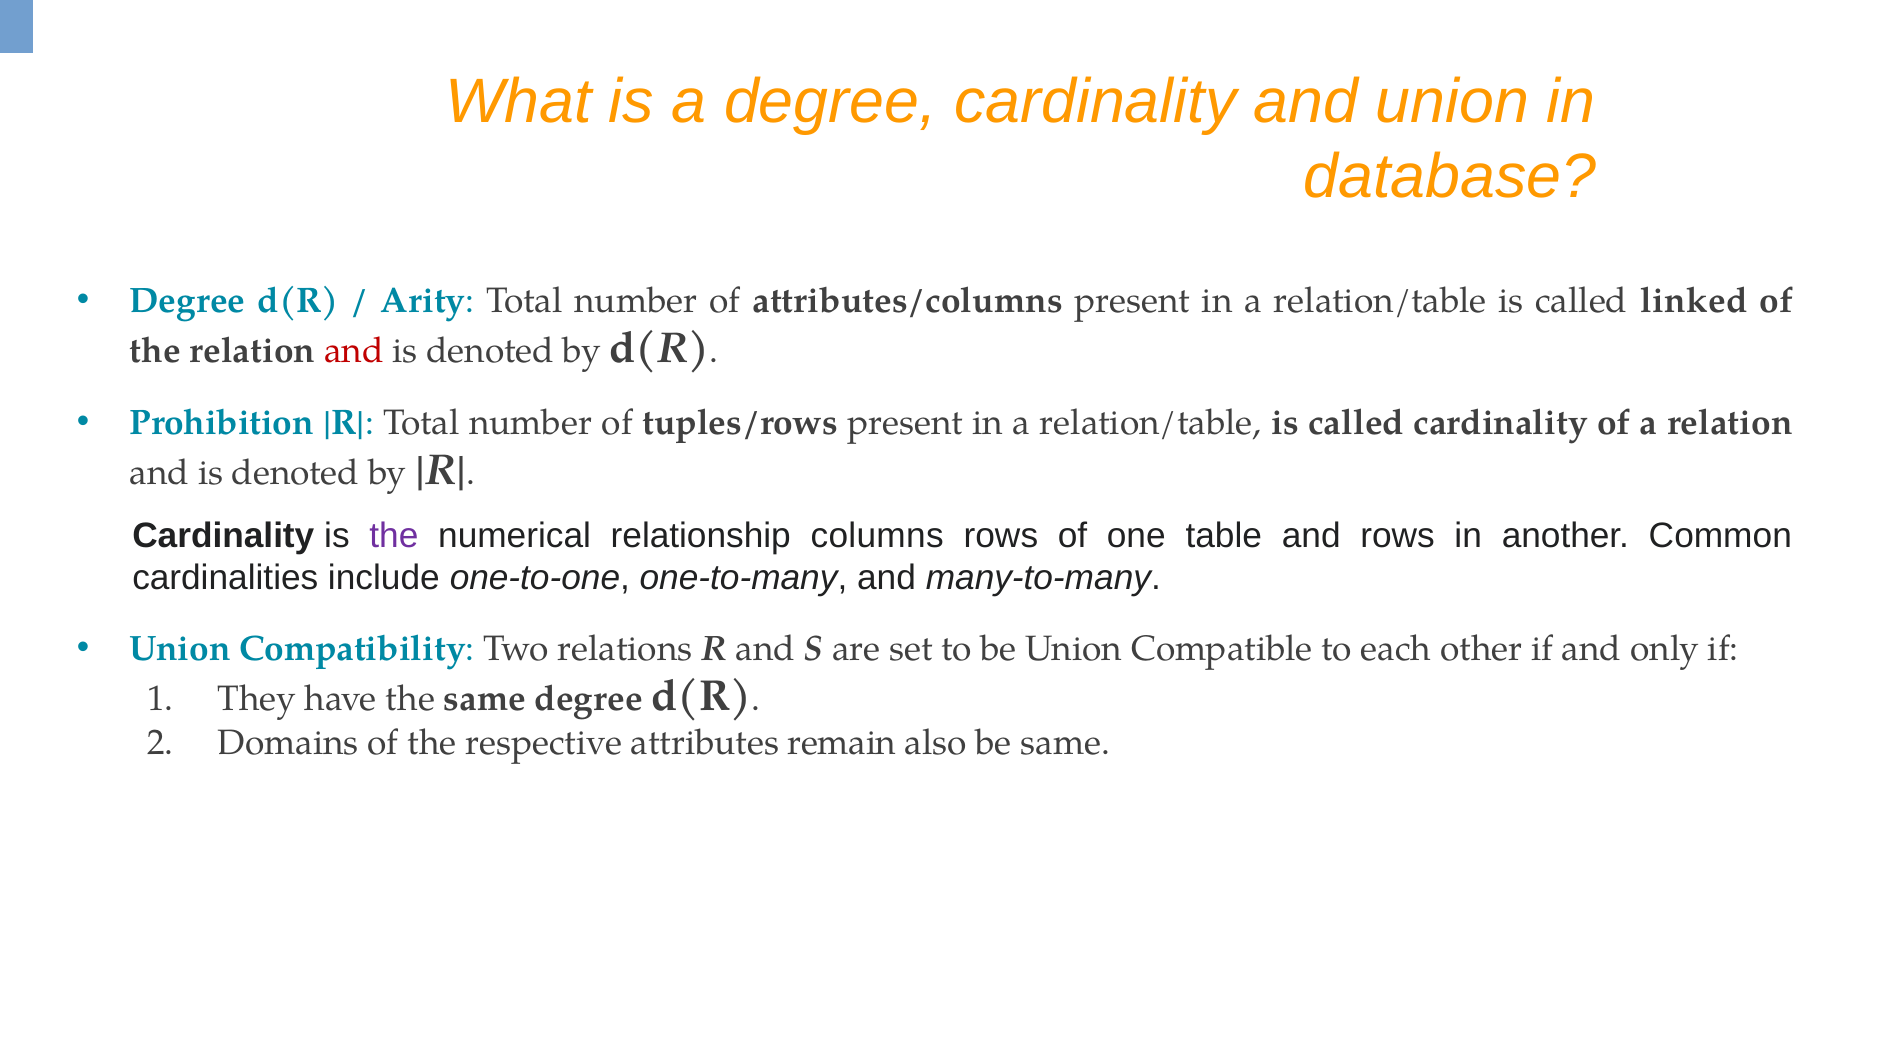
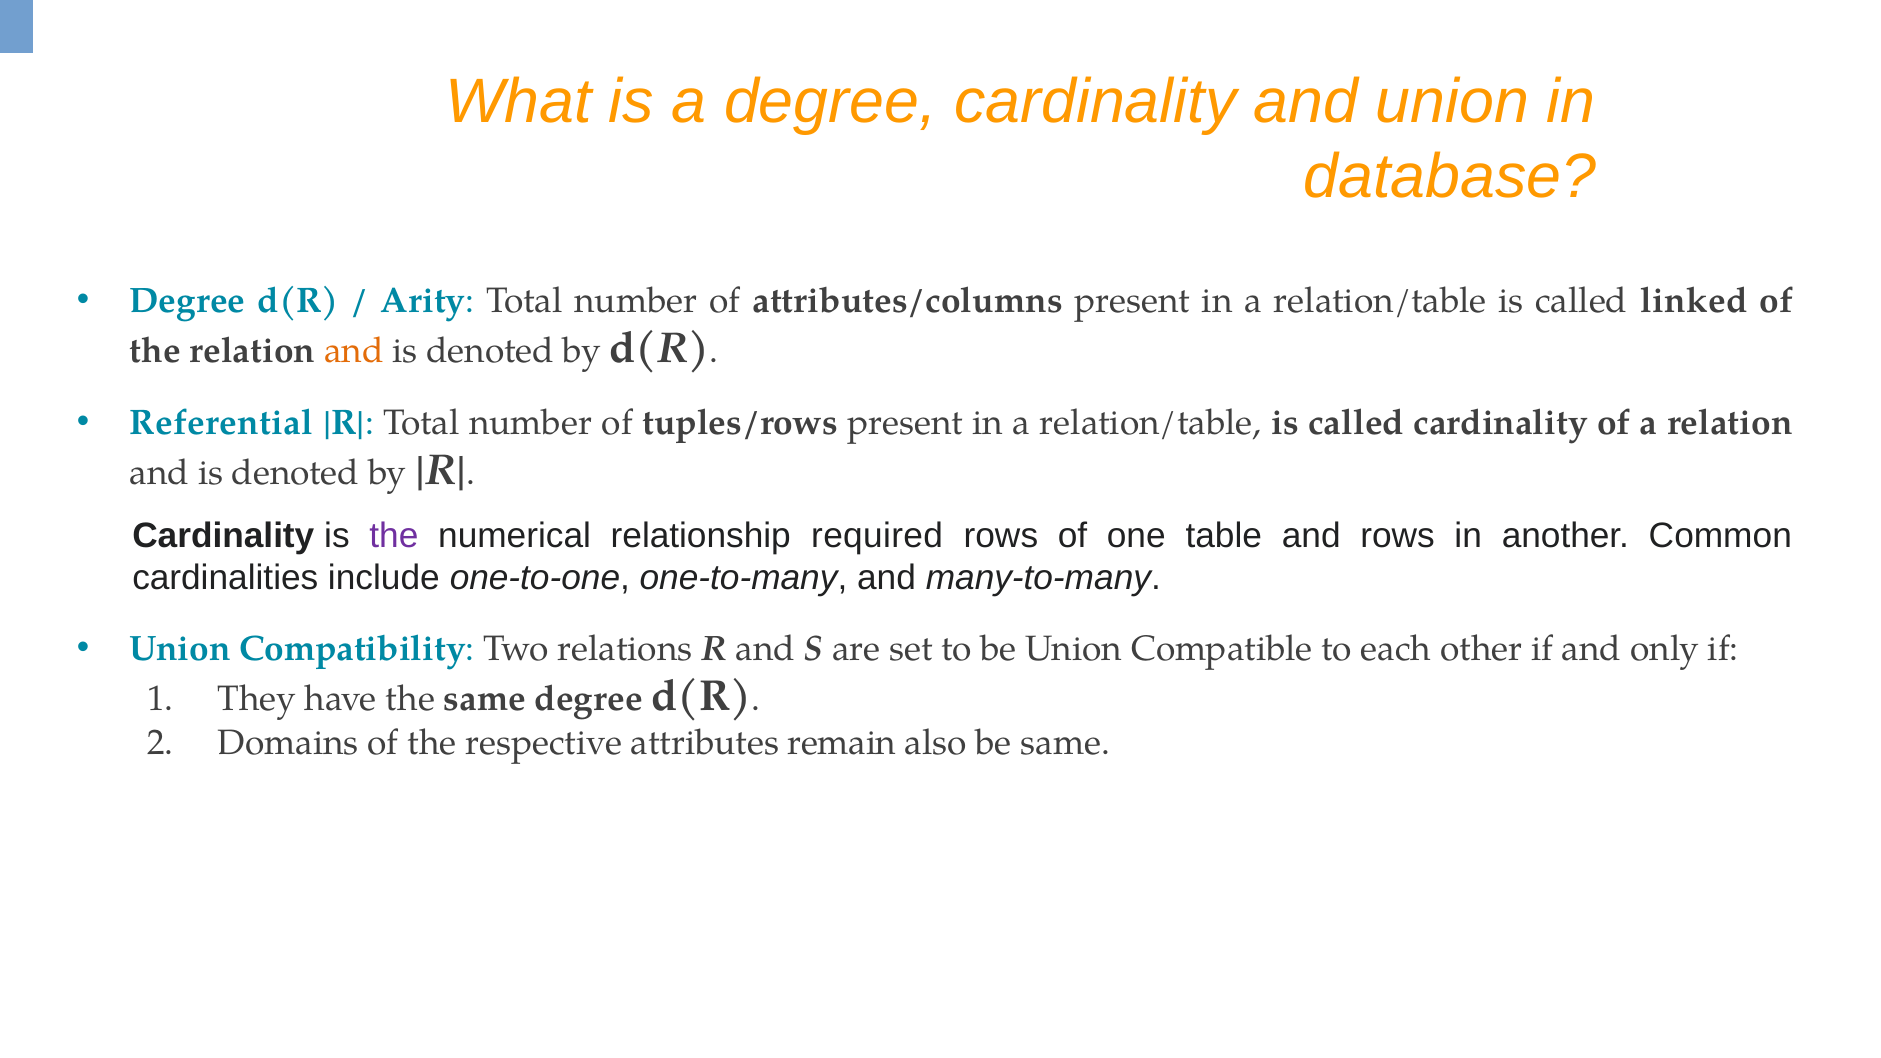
and at (354, 351) colour: red -> orange
Prohibition: Prohibition -> Referential
columns: columns -> required
